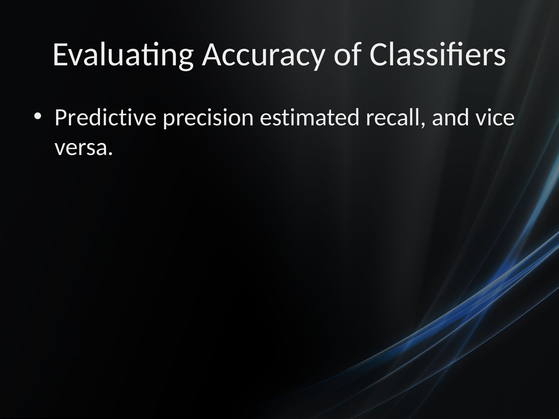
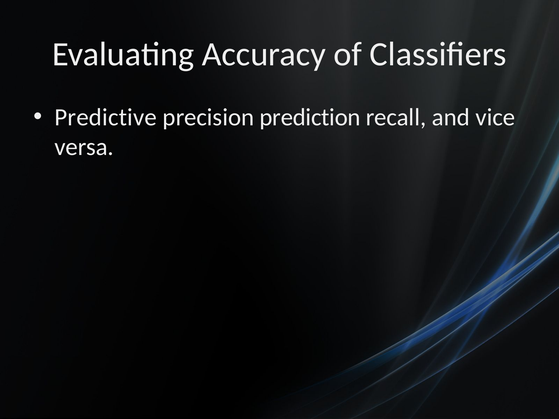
estimated: estimated -> prediction
